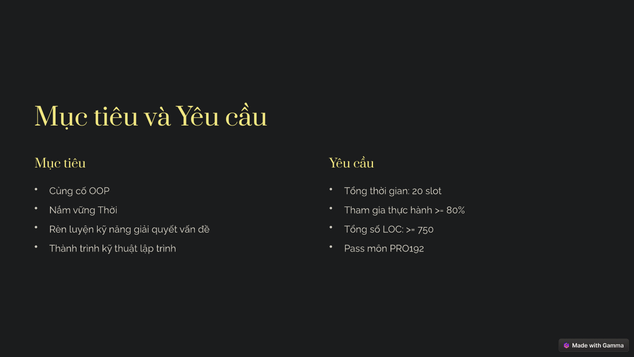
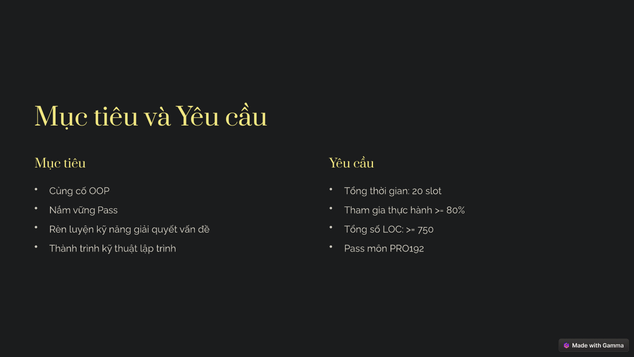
vững Thời: Thời -> Pass
